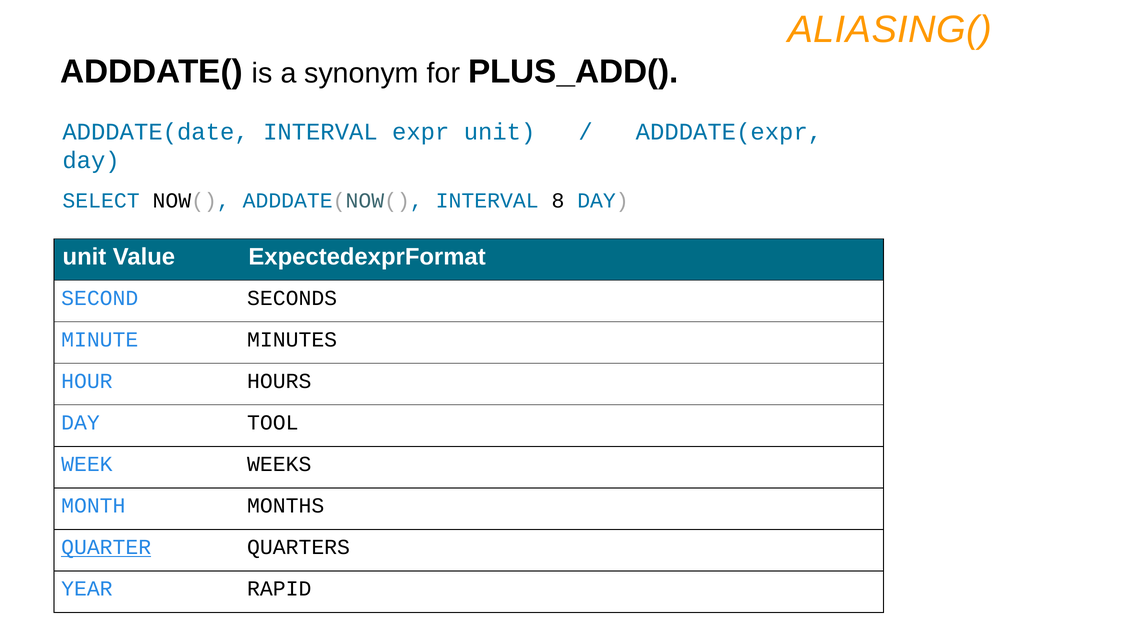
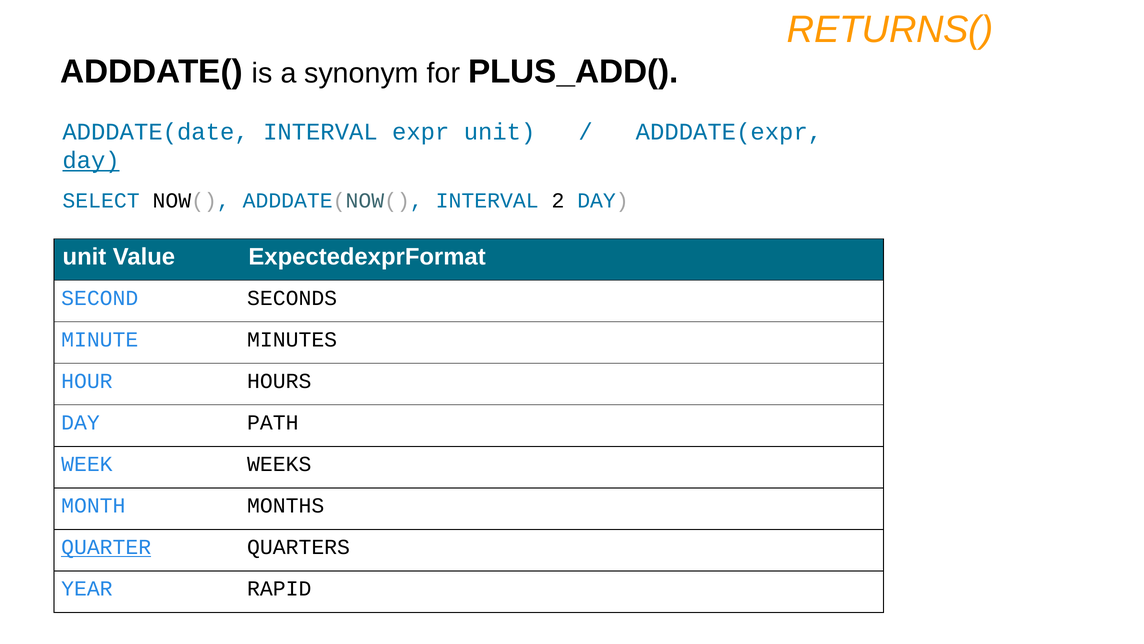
ALIASING(: ALIASING( -> RETURNS(
day at (91, 160) underline: none -> present
8: 8 -> 2
TOOL: TOOL -> PATH
